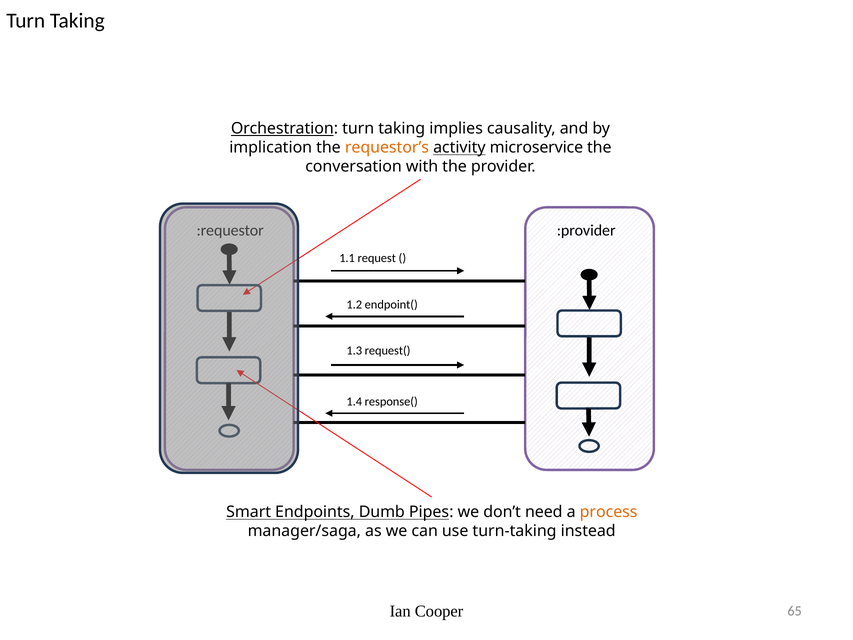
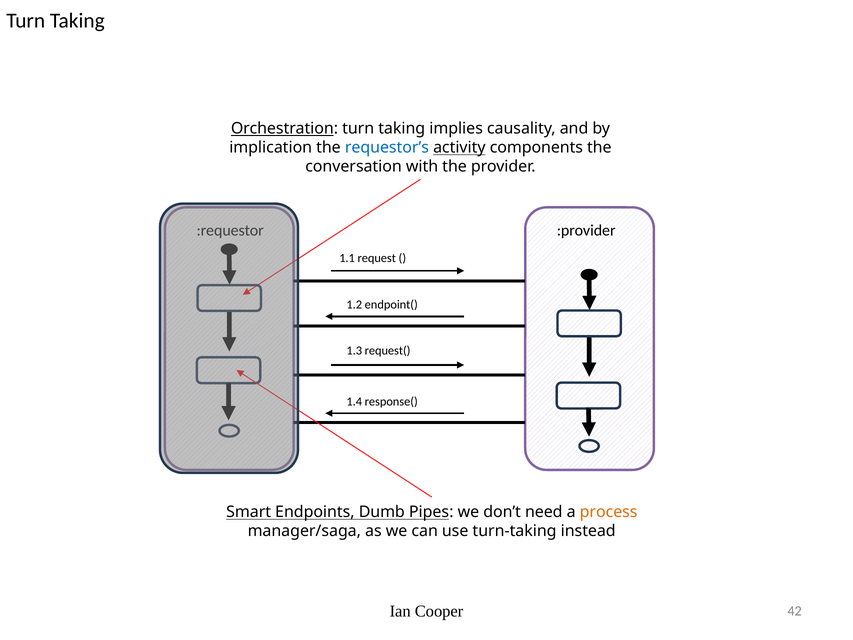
requestor’s colour: orange -> blue
microservice: microservice -> components
65: 65 -> 42
